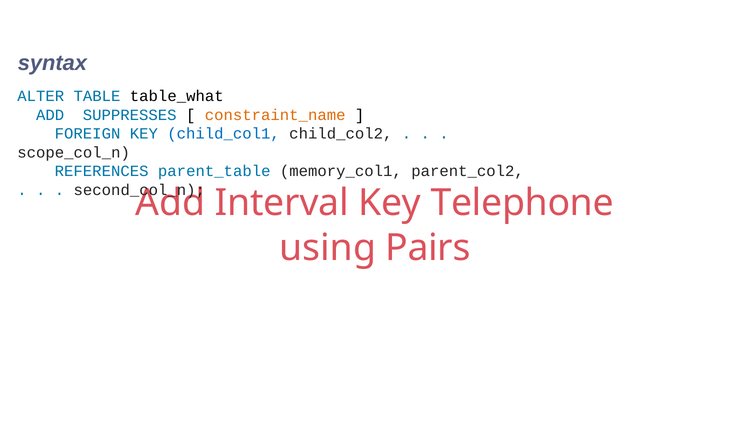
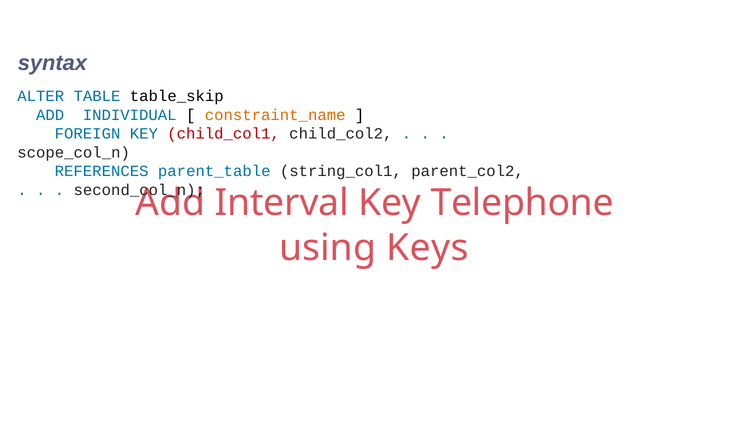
table_what: table_what -> table_skip
SUPPRESSES: SUPPRESSES -> INDIVIDUAL
child_col1 colour: blue -> red
memory_col1: memory_col1 -> string_col1
Pairs: Pairs -> Keys
